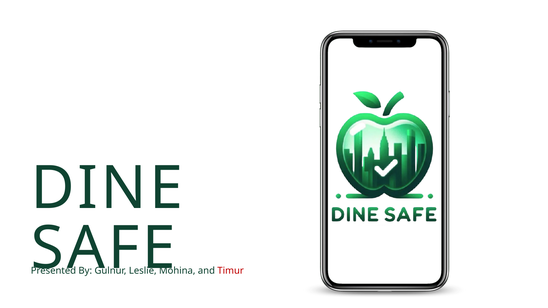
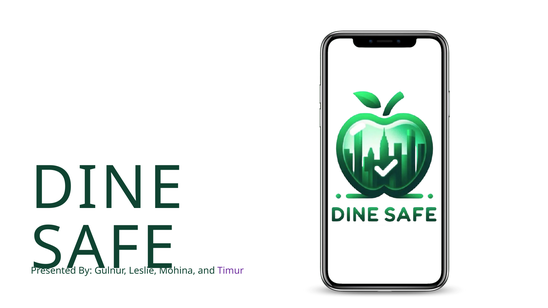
Timur colour: red -> purple
